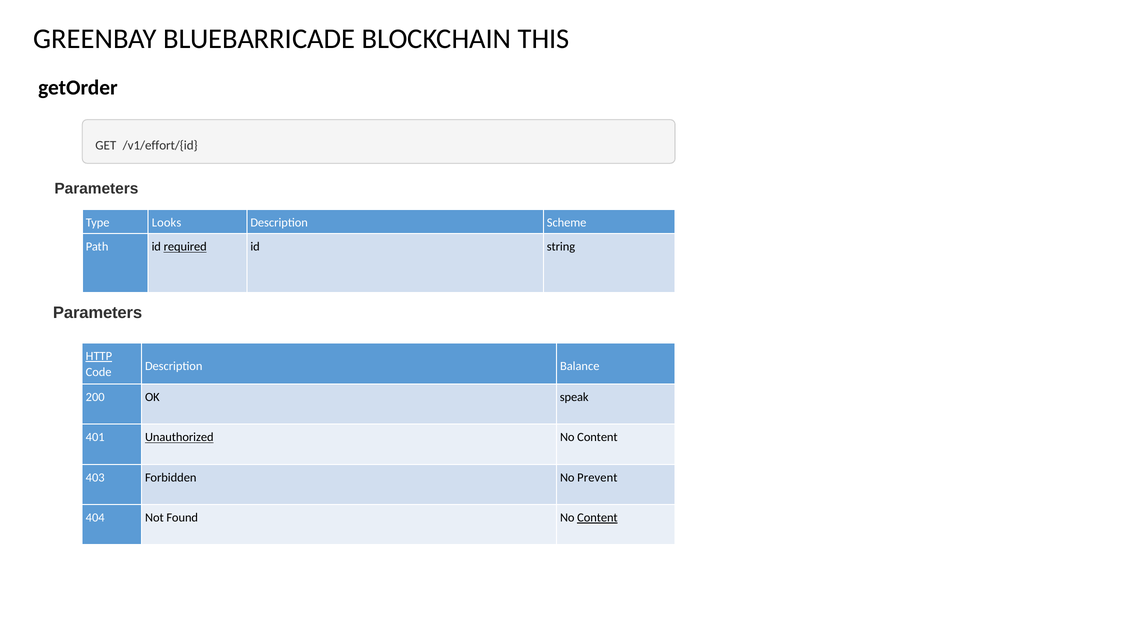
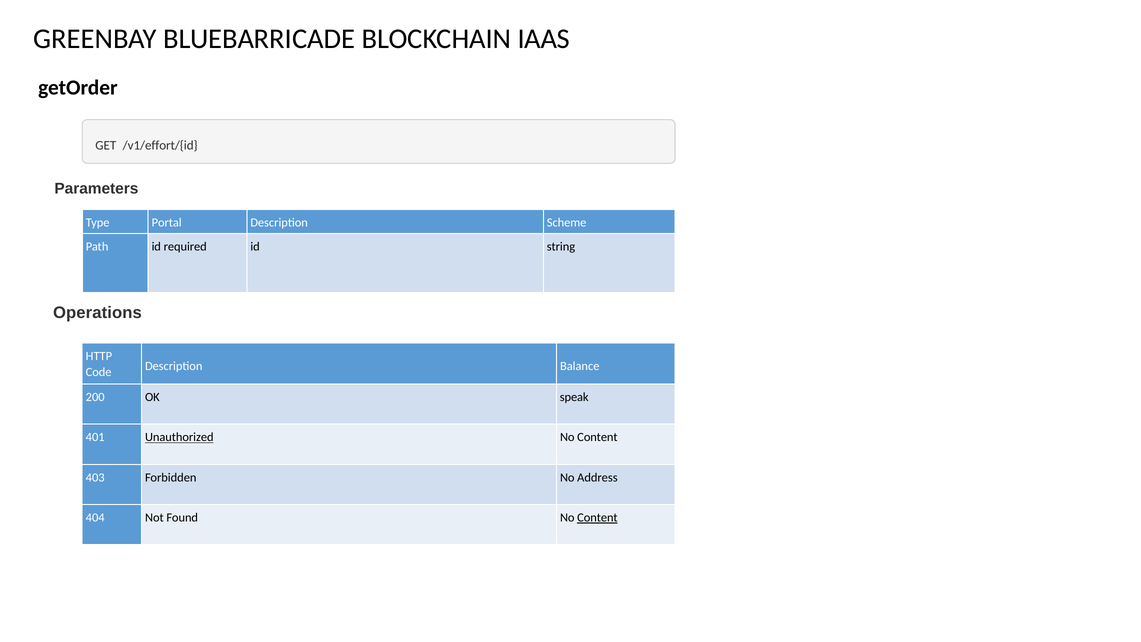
THIS: THIS -> IAAS
Looks: Looks -> Portal
required underline: present -> none
Parameters at (98, 313): Parameters -> Operations
HTTP underline: present -> none
Prevent: Prevent -> Address
